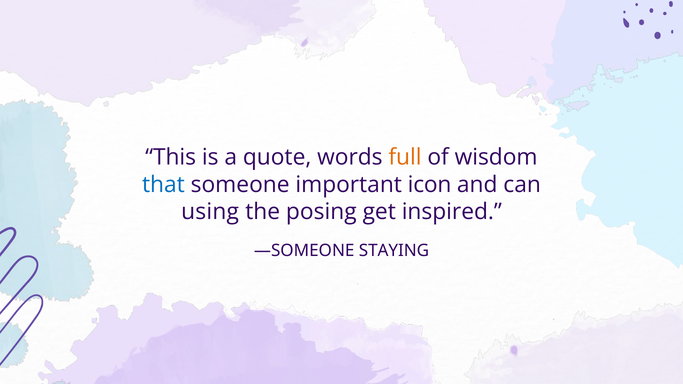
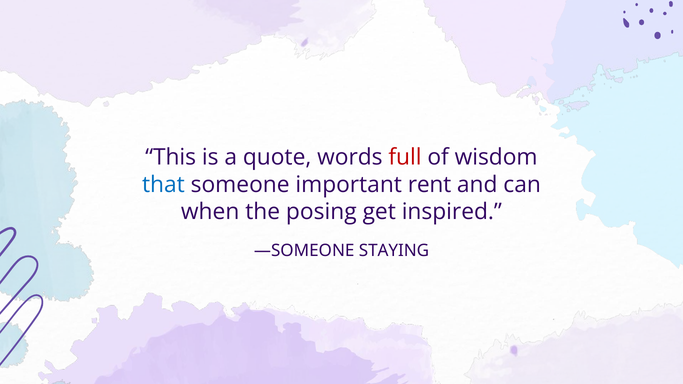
full colour: orange -> red
icon: icon -> rent
using: using -> when
